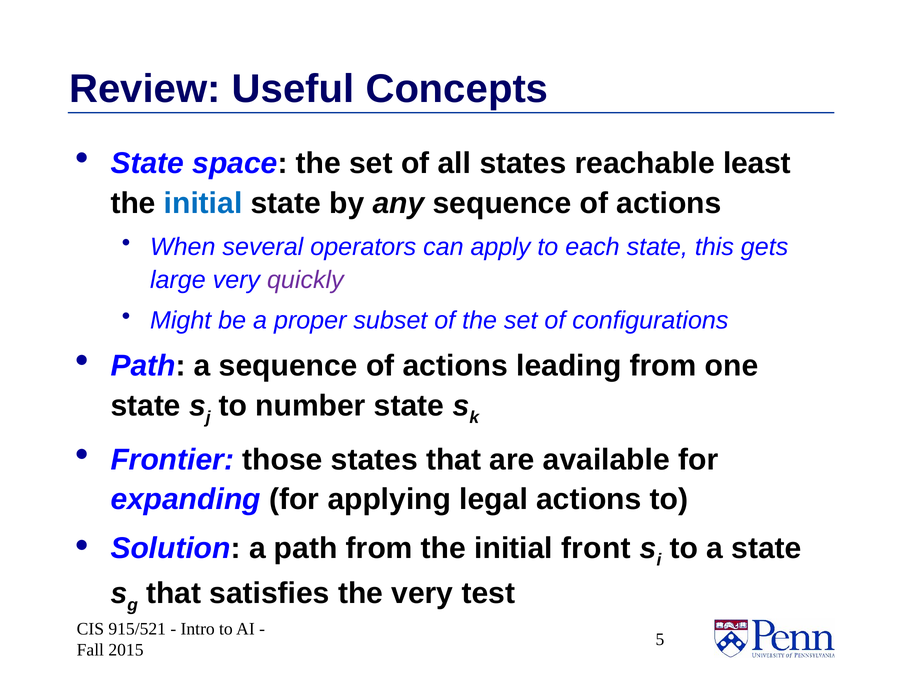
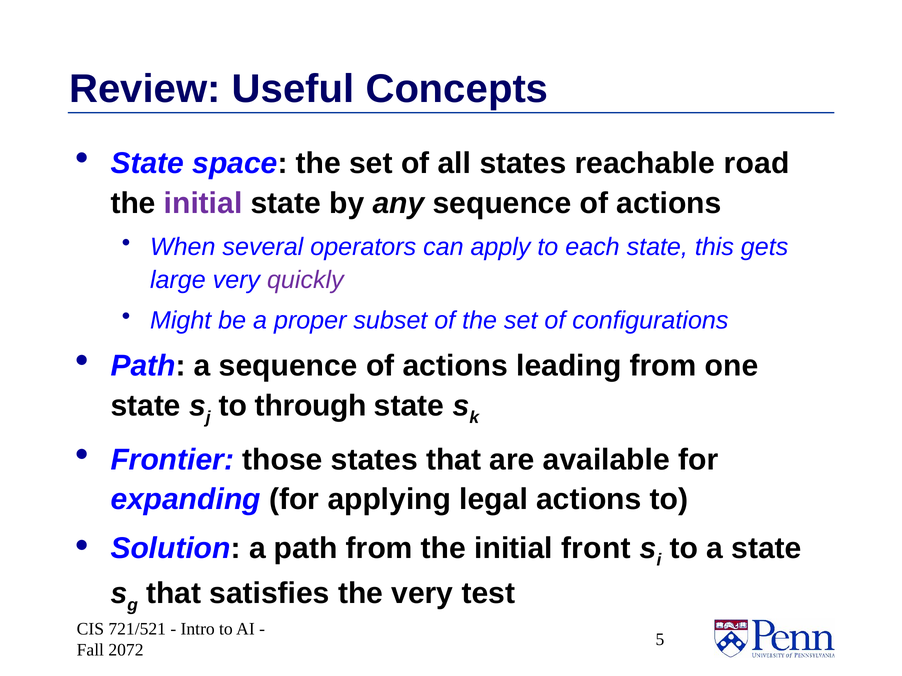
least: least -> road
initial at (203, 203) colour: blue -> purple
number: number -> through
915/521: 915/521 -> 721/521
2015: 2015 -> 2072
